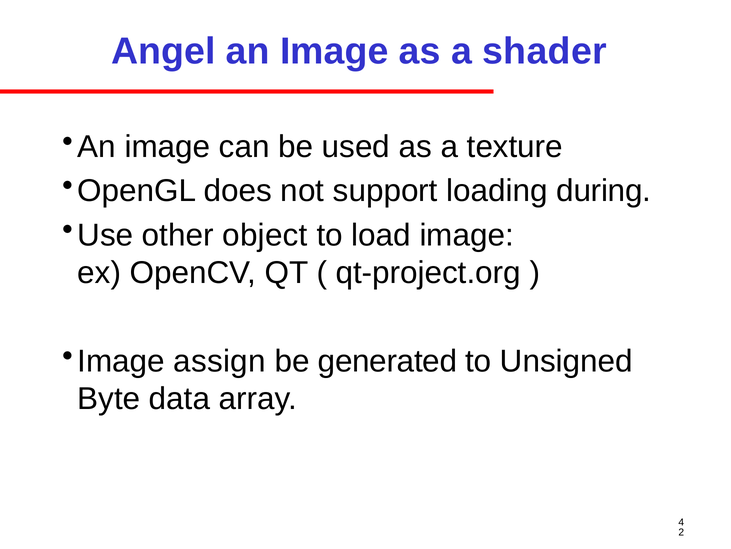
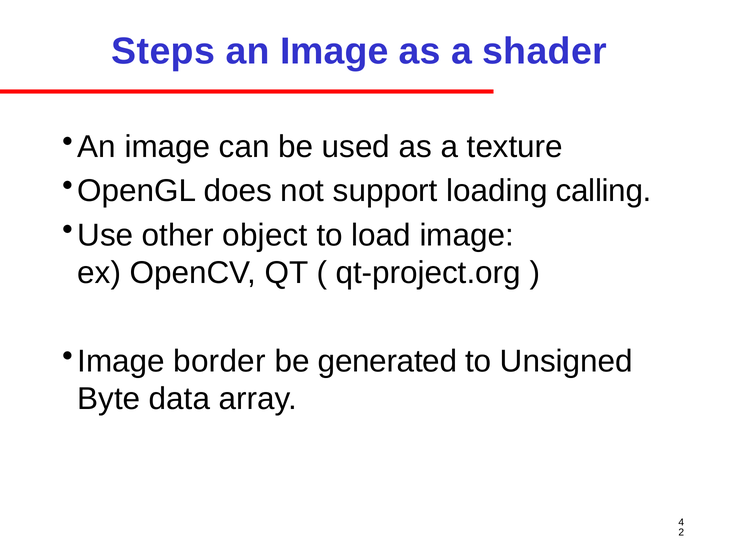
Angel: Angel -> Steps
during: during -> calling
assign: assign -> border
